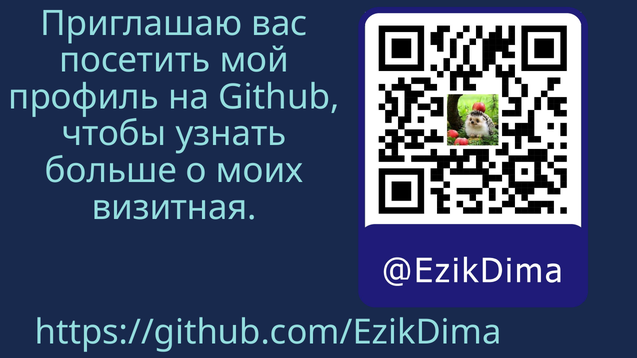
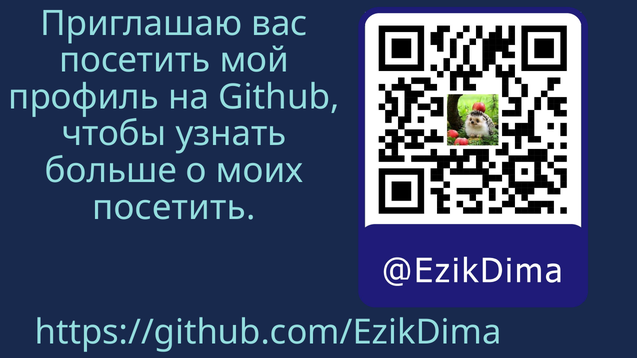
визитная at (174, 208): визитная -> посетить
